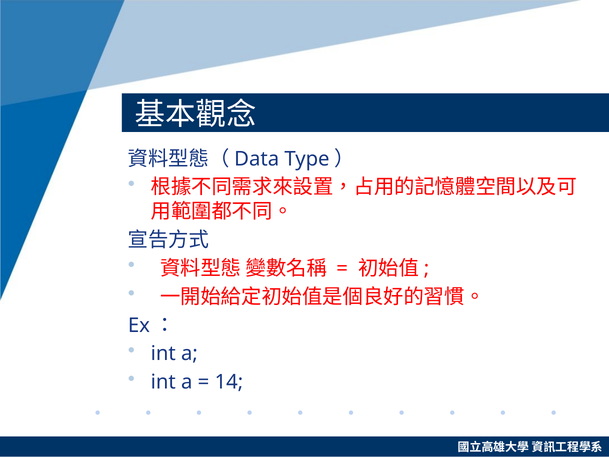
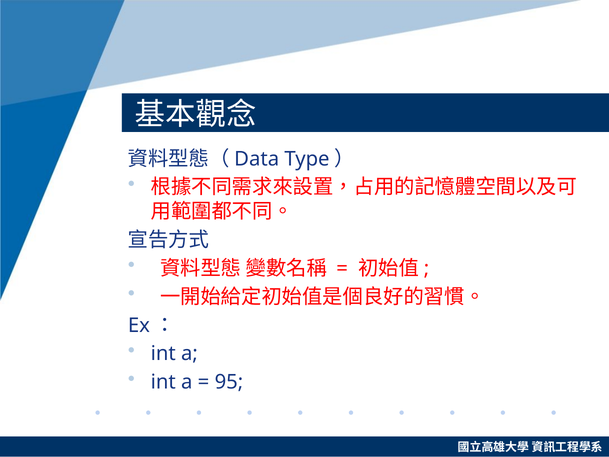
14: 14 -> 95
